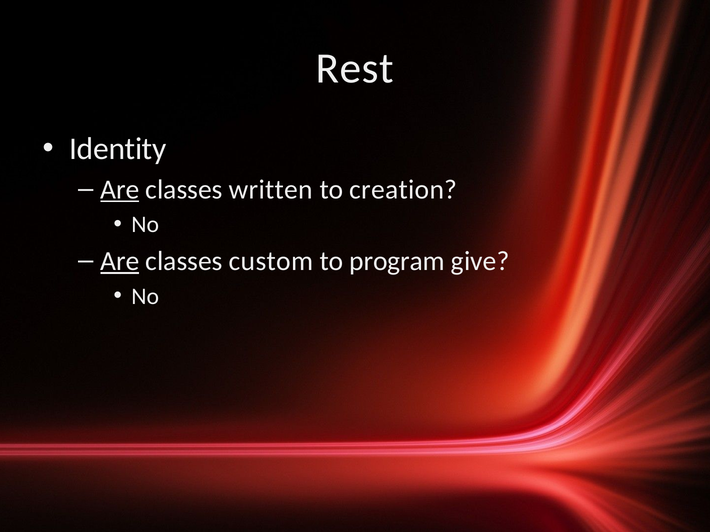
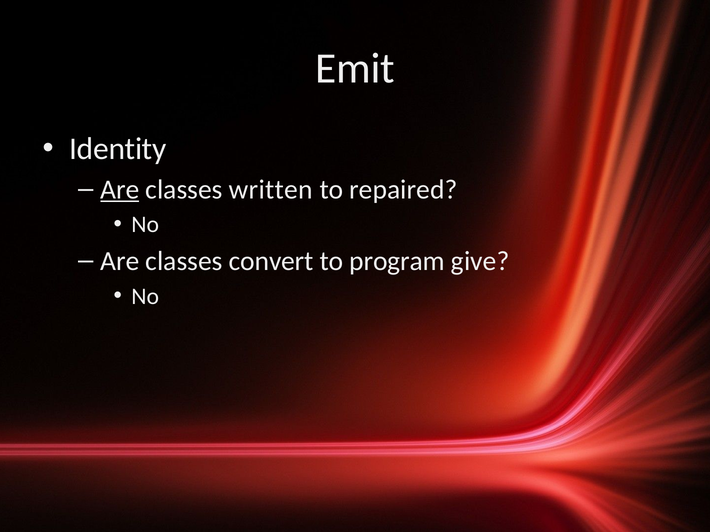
Rest: Rest -> Emit
creation: creation -> repaired
Are at (120, 261) underline: present -> none
custom: custom -> convert
